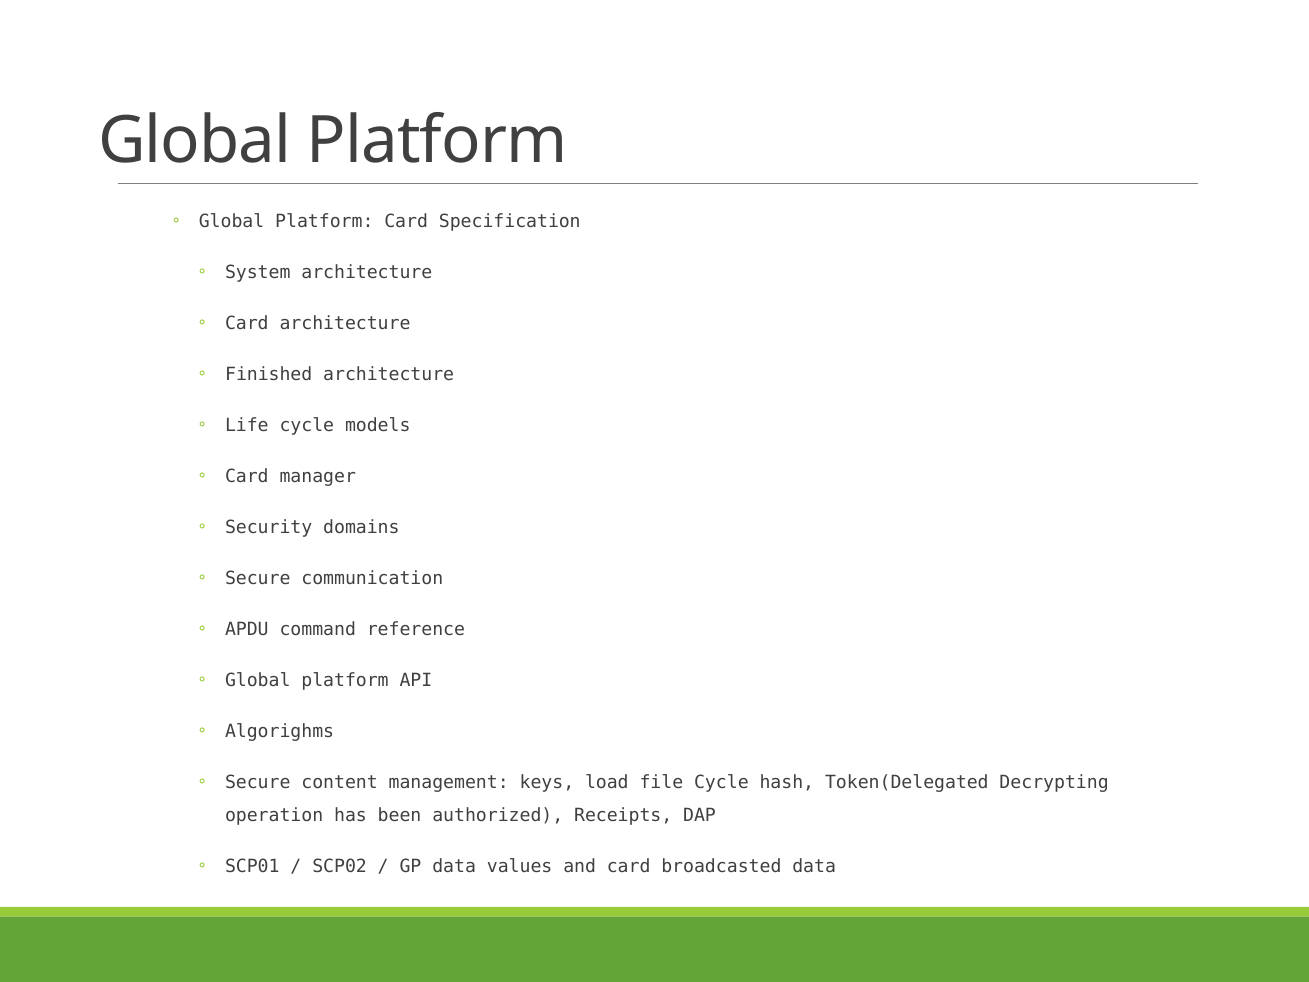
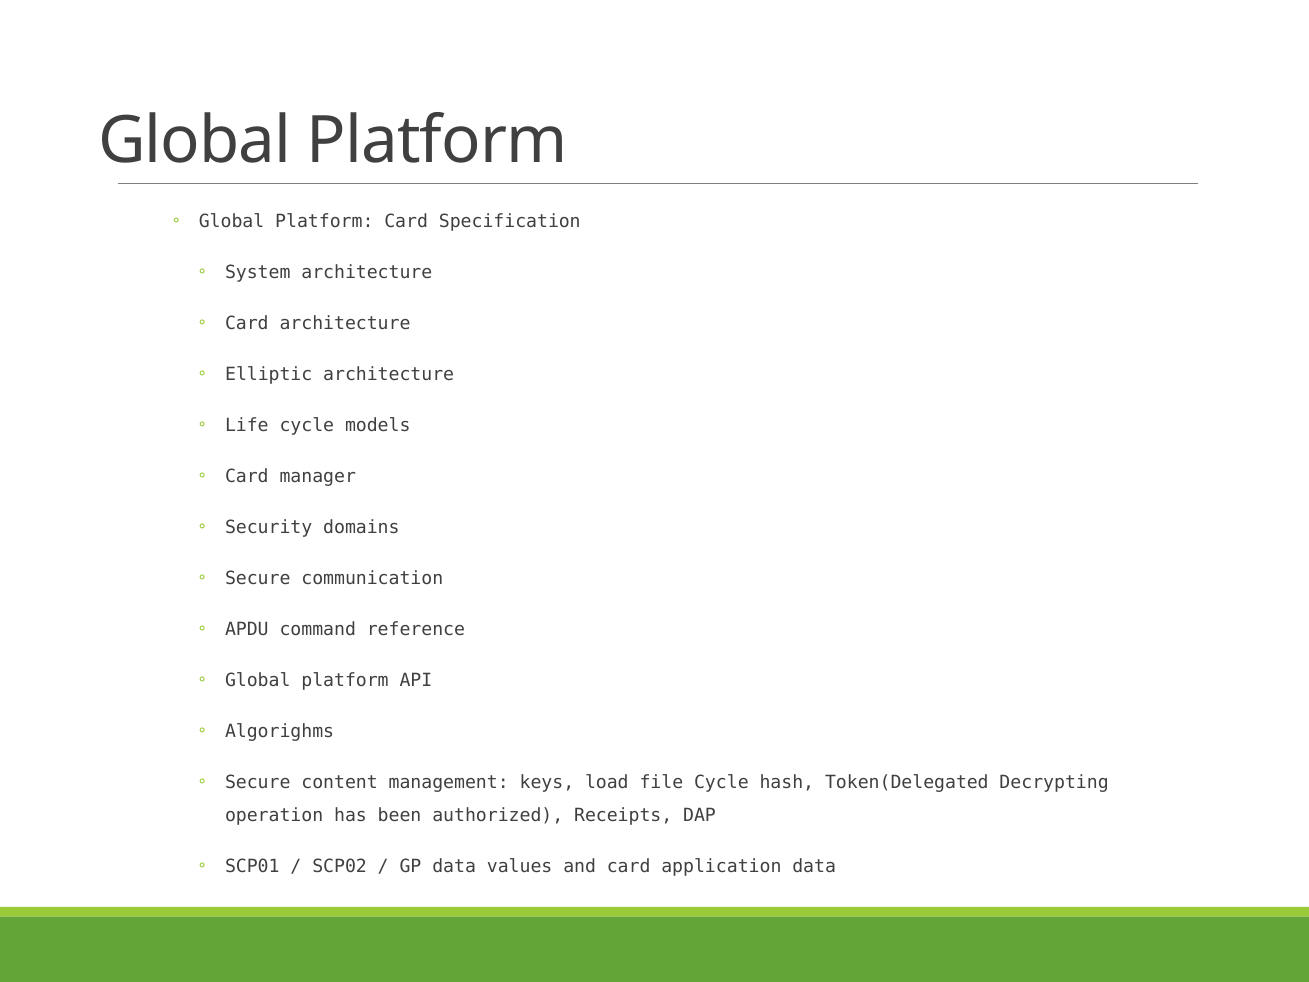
Finished: Finished -> Elliptic
broadcasted: broadcasted -> application
